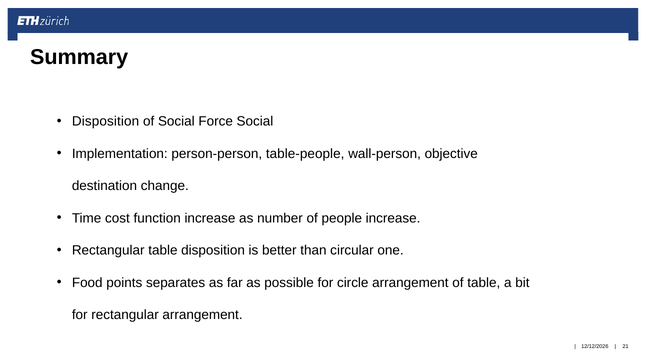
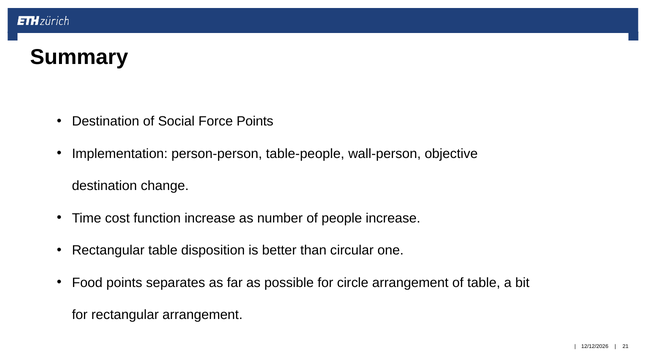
Disposition at (106, 122): Disposition -> Destination
Force Social: Social -> Points
